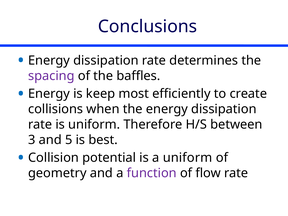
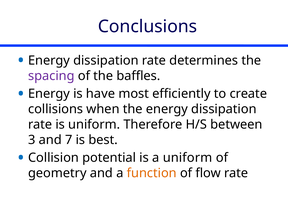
keep: keep -> have
5: 5 -> 7
function colour: purple -> orange
